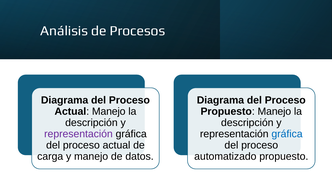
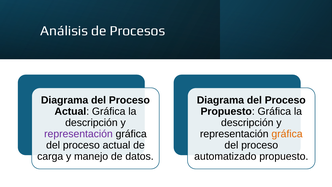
Actual Manejo: Manejo -> Gráfica
Propuesto Manejo: Manejo -> Gráfica
gráfica at (287, 134) colour: blue -> orange
